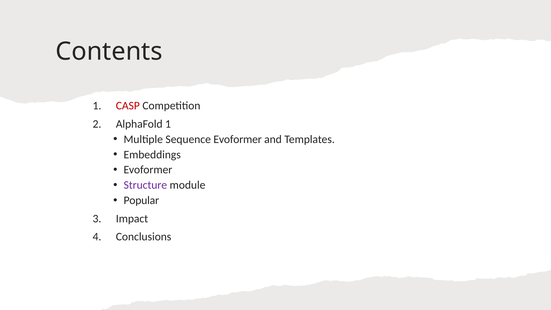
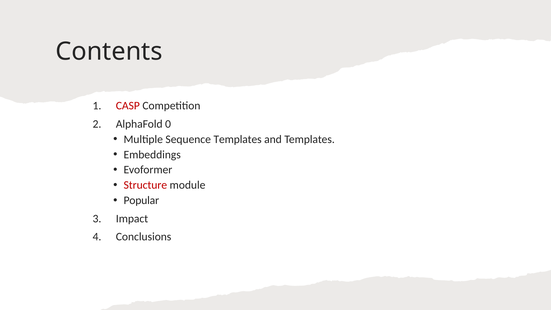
AlphaFold 1: 1 -> 0
Sequence Evoformer: Evoformer -> Templates
Structure colour: purple -> red
